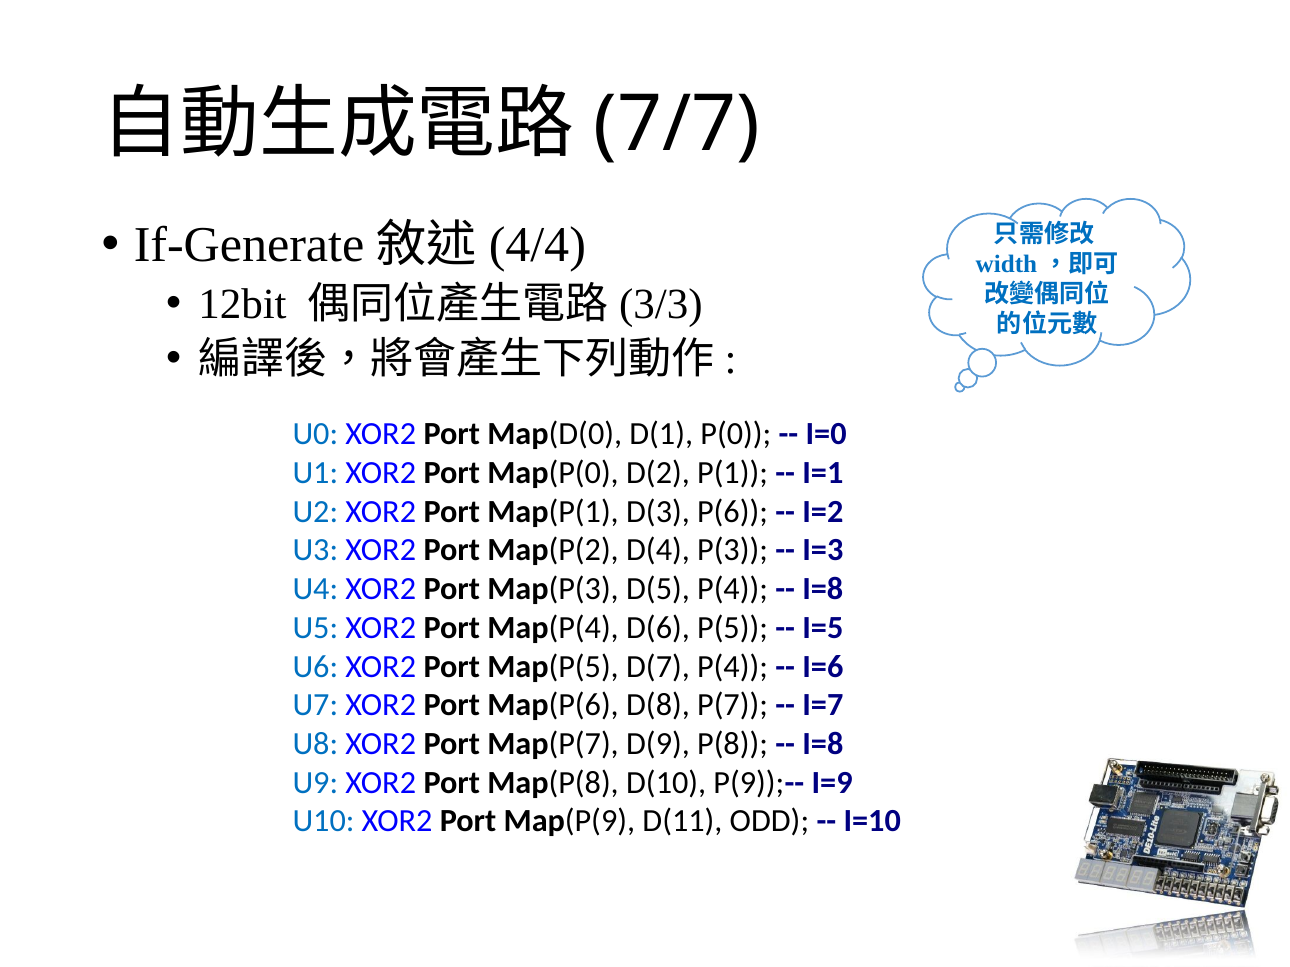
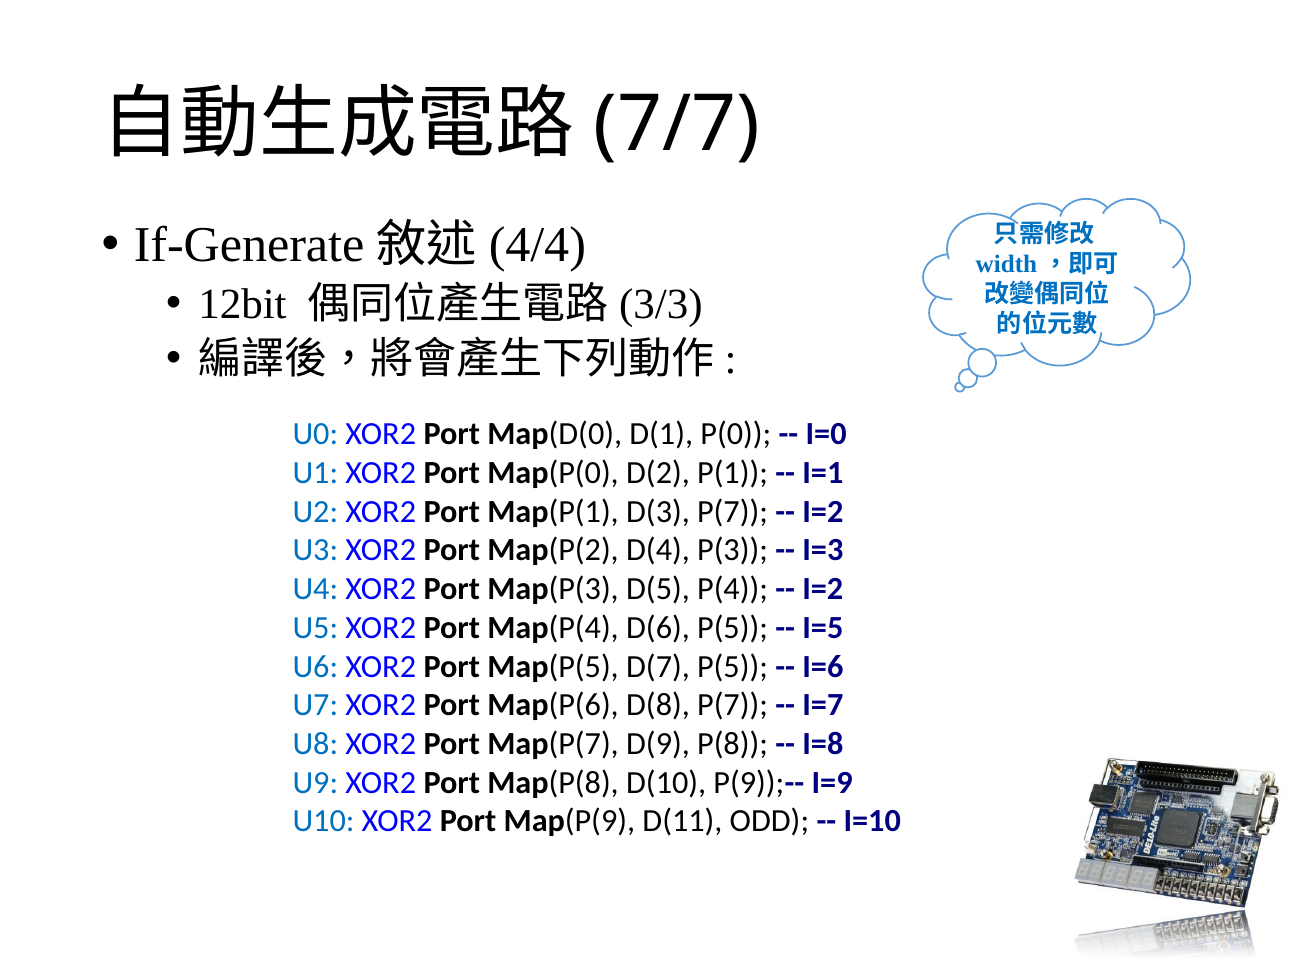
D(3 P(6: P(6 -> P(7
I=8 at (823, 589): I=8 -> I=2
D(7 P(4: P(4 -> P(5
